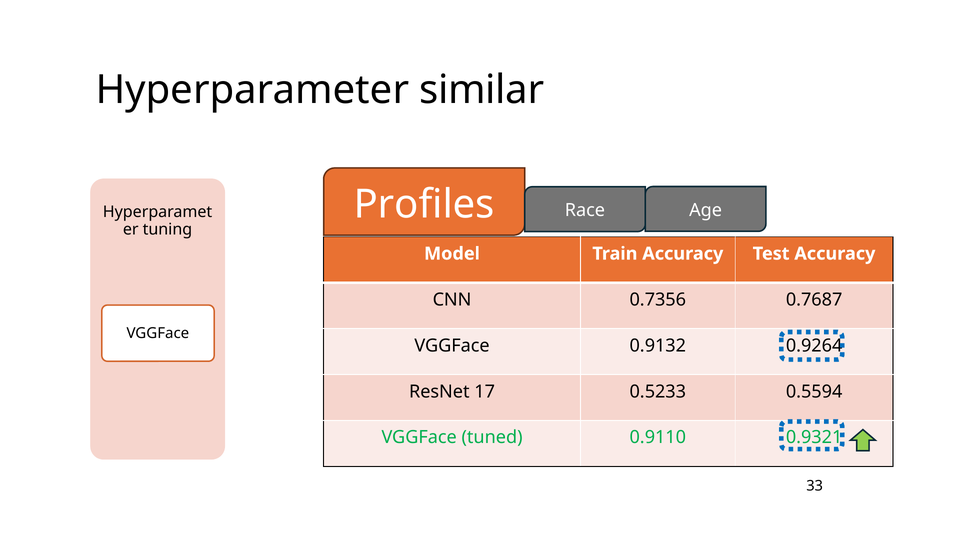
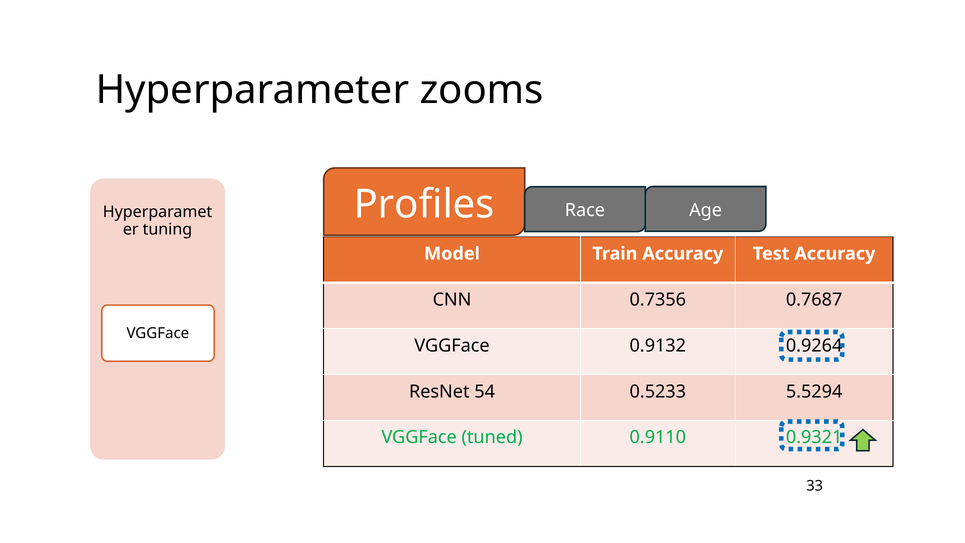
similar: similar -> zooms
17: 17 -> 54
0.5594: 0.5594 -> 5.5294
